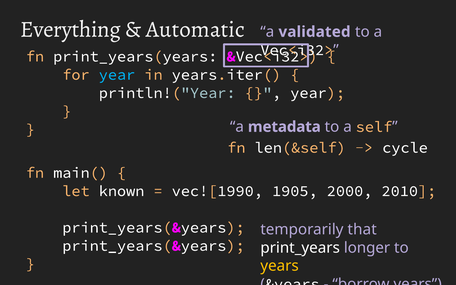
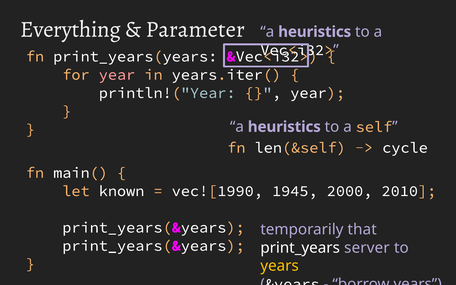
Automatic: Automatic -> Parameter
validated at (315, 32): validated -> heuristics
year at (117, 75) colour: light blue -> pink
metadata at (284, 127): metadata -> heuristics
1905: 1905 -> 1945
longer: longer -> server
